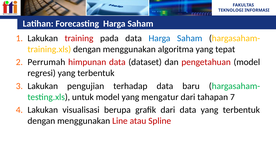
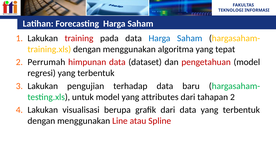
mengatur: mengatur -> attributes
tahapan 7: 7 -> 2
